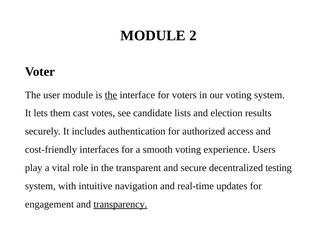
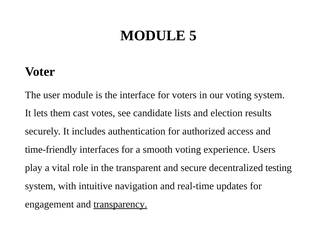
2: 2 -> 5
the at (111, 95) underline: present -> none
cost-friendly: cost-friendly -> time-friendly
